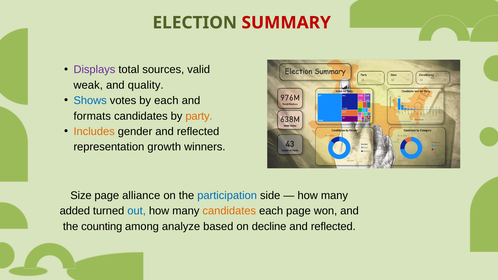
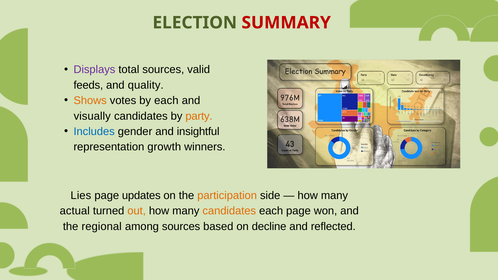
weak: weak -> feeds
Shows colour: blue -> orange
formats: formats -> visually
Includes colour: orange -> blue
gender and reflected: reflected -> insightful
Size: Size -> Lies
alliance: alliance -> updates
participation colour: blue -> orange
added: added -> actual
out colour: blue -> orange
counting: counting -> regional
among analyze: analyze -> sources
